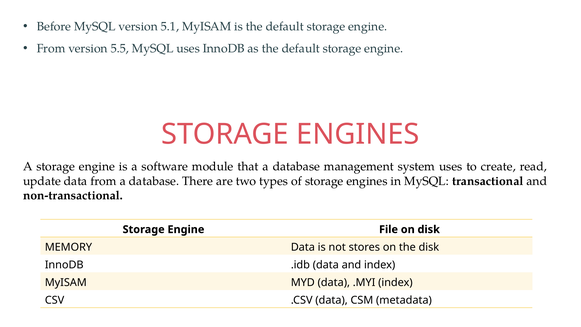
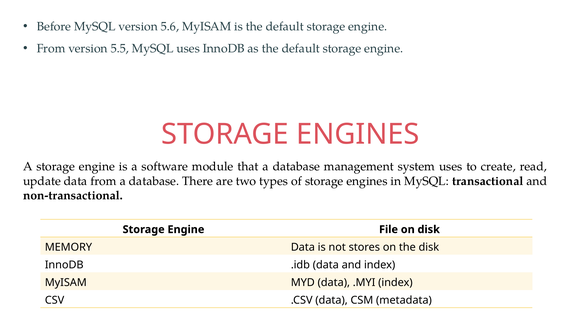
5.1: 5.1 -> 5.6
